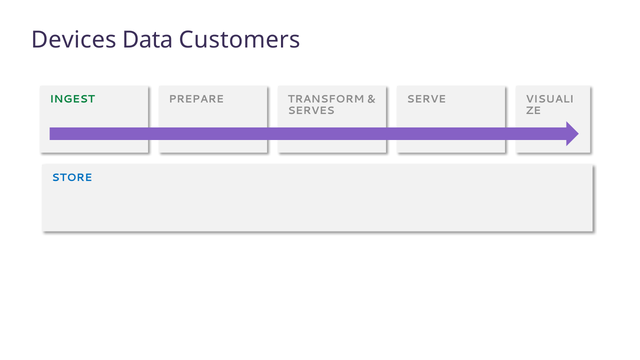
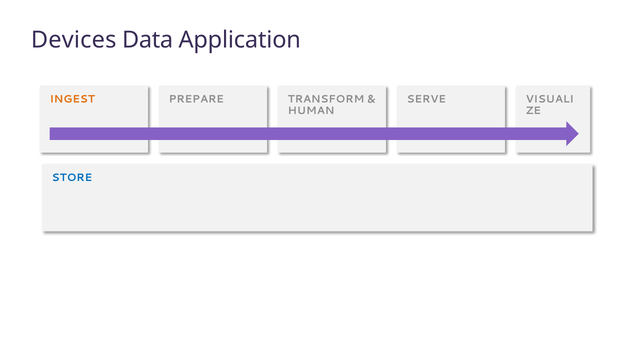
Customers: Customers -> Application
INGEST colour: green -> orange
SERVES: SERVES -> HUMAN
